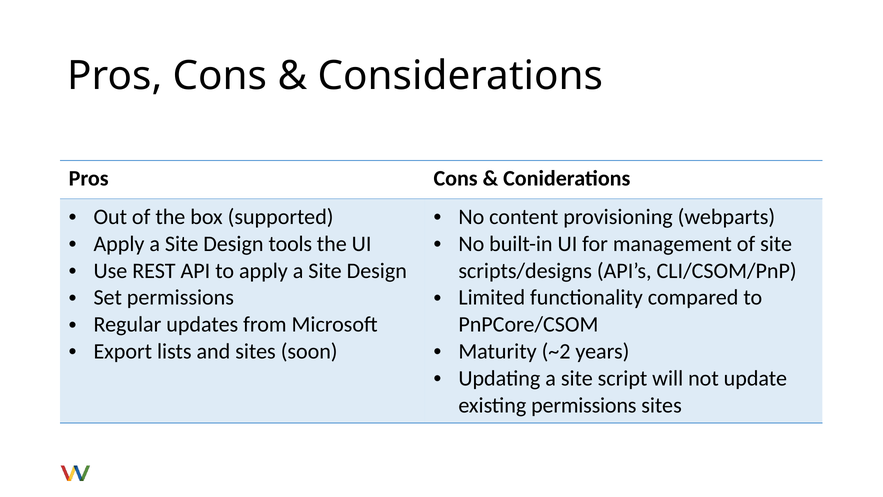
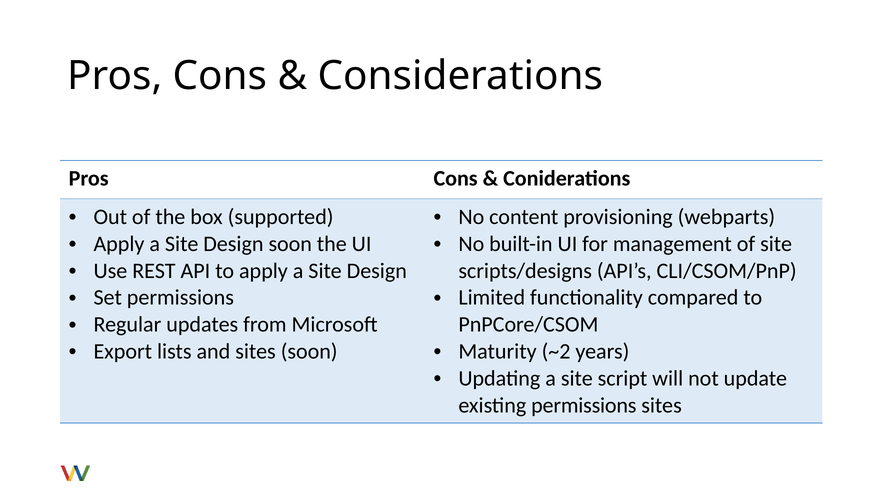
Design tools: tools -> soon
